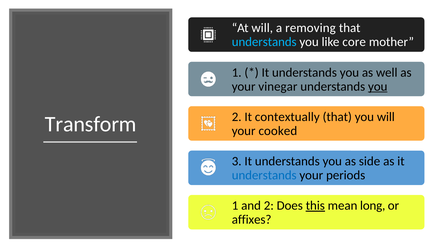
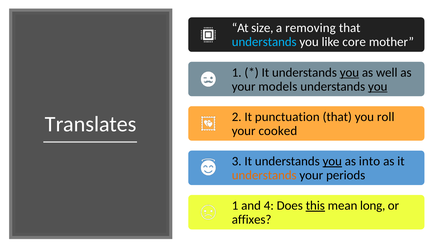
At will: will -> size
you at (349, 72) underline: none -> present
vinegar: vinegar -> models
contextually: contextually -> punctuation
you will: will -> roll
Transform: Transform -> Translates
you at (332, 161) underline: none -> present
side: side -> into
understands at (264, 175) colour: blue -> orange
and 2: 2 -> 4
